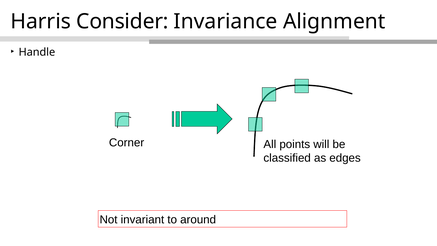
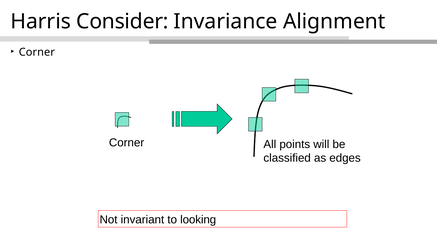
Handle at (37, 52): Handle -> Corner
around: around -> looking
